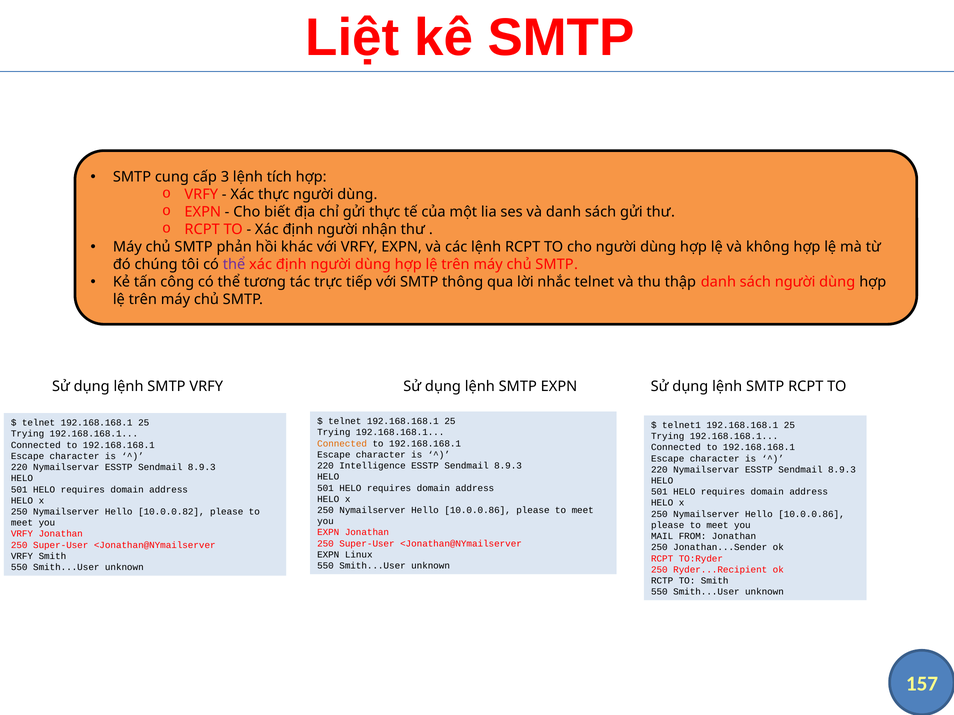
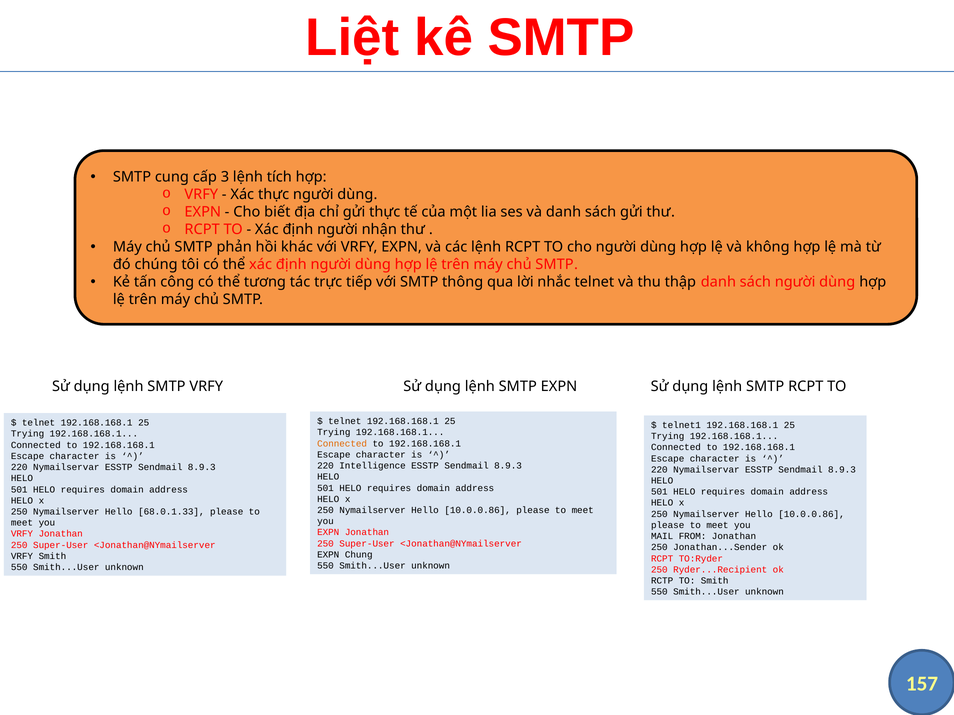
thể at (234, 265) colour: purple -> black
10.0.0.82: 10.0.0.82 -> 68.0.1.33
Linux: Linux -> Chung
